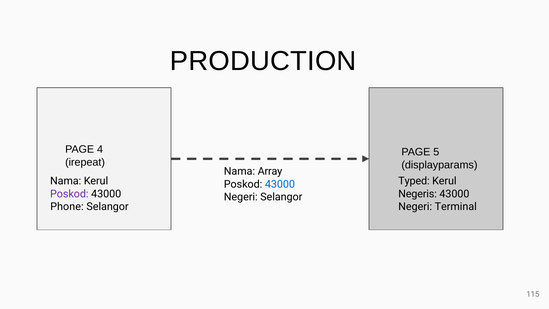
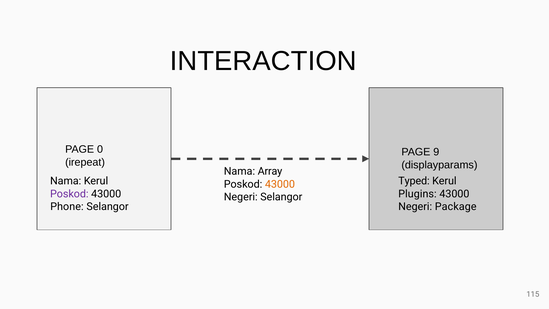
PRODUCTION: PRODUCTION -> INTERACTION
4: 4 -> 0
5: 5 -> 9
43000 at (280, 184) colour: blue -> orange
Negeris: Negeris -> Plugins
Terminal: Terminal -> Package
